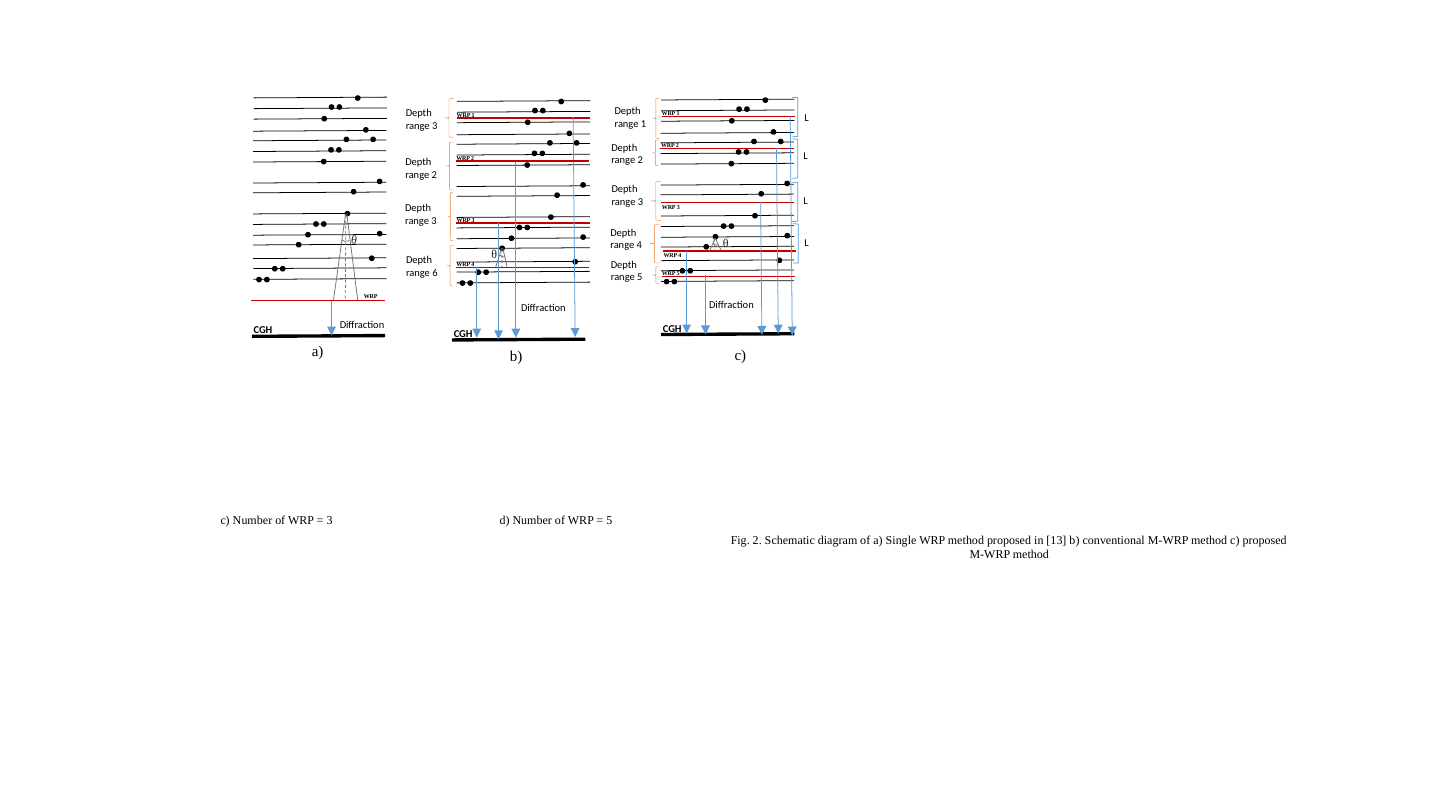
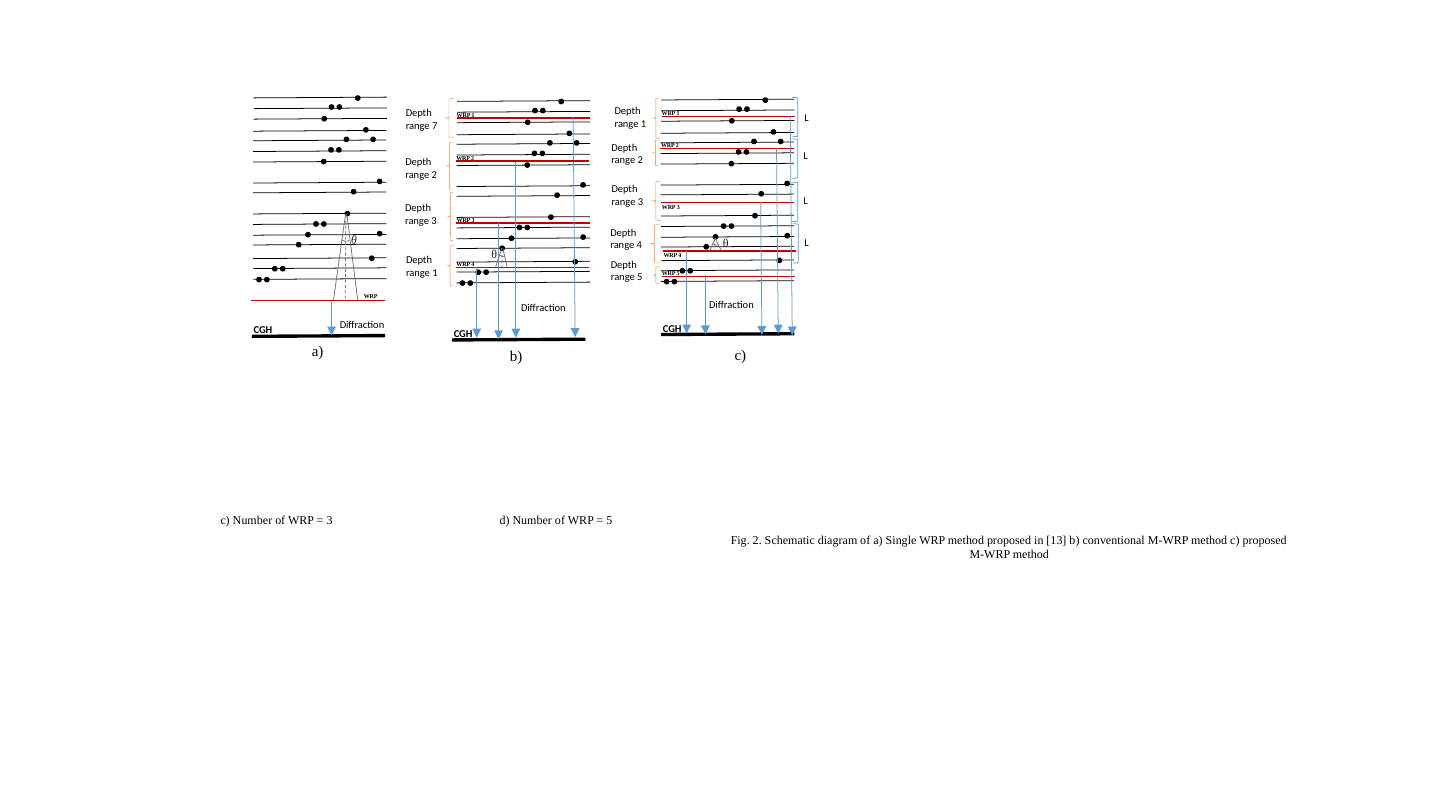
3 at (435, 126): 3 -> 7
6 at (435, 273): 6 -> 1
